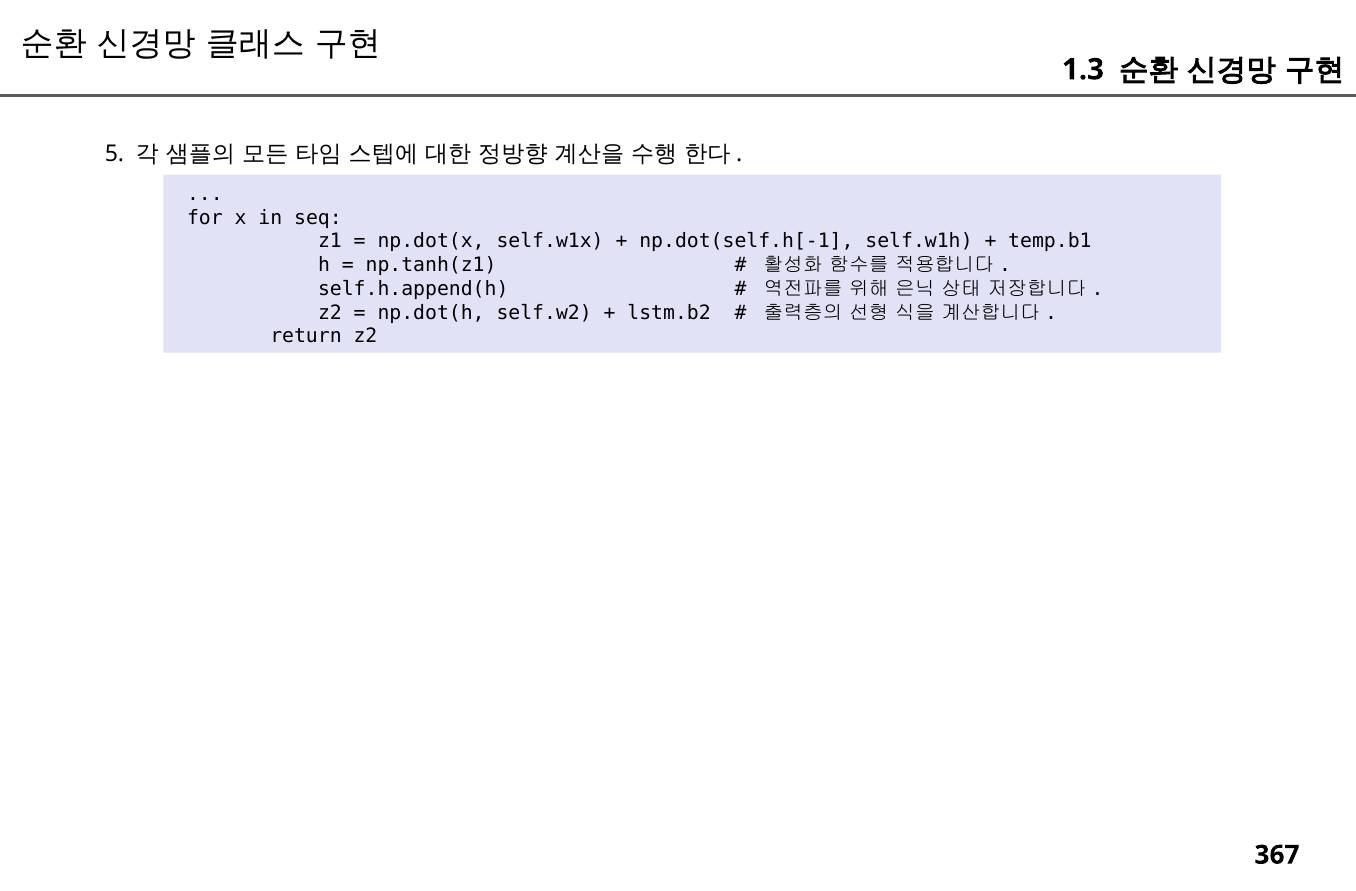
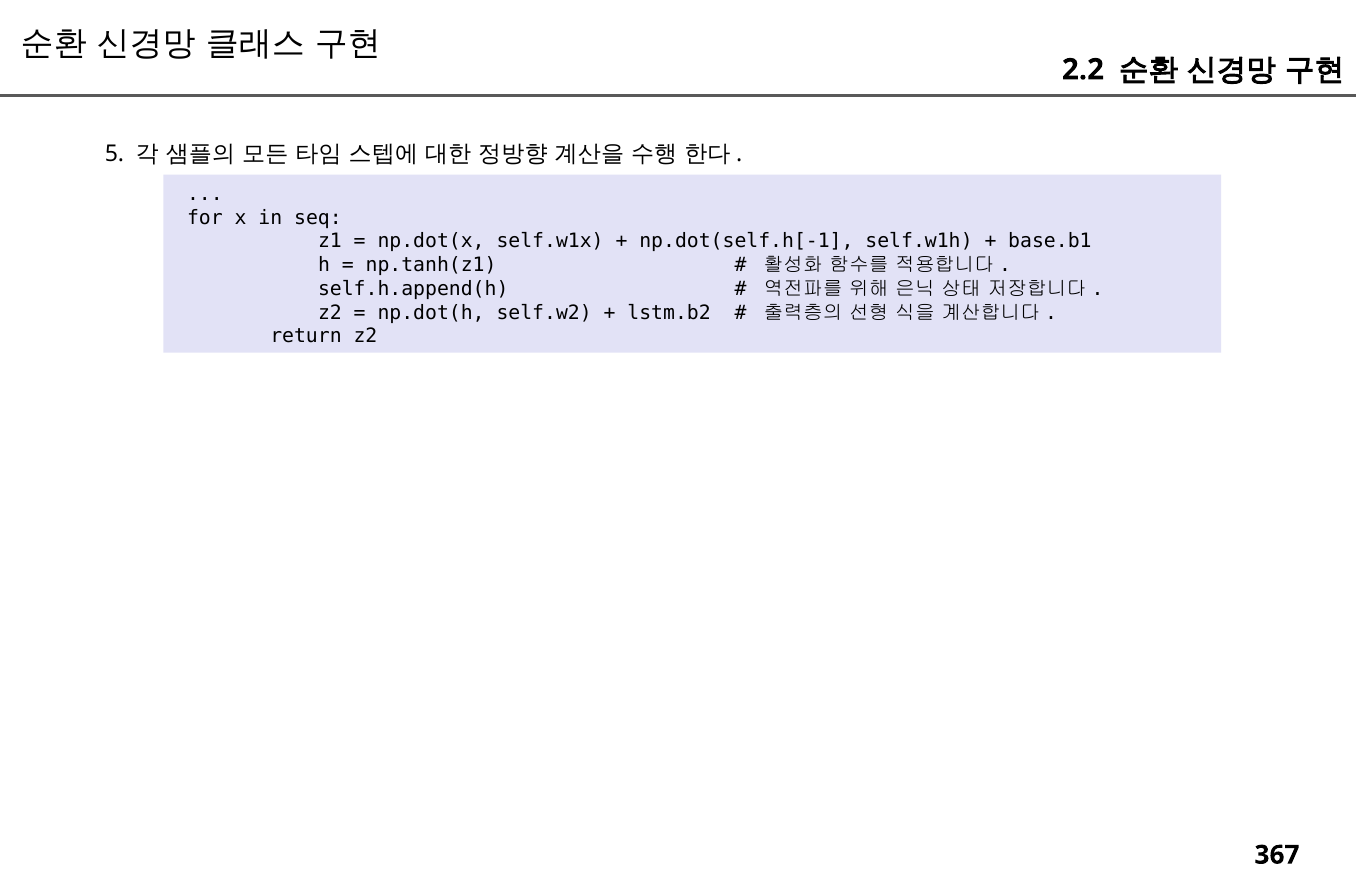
1.3: 1.3 -> 2.2
temp.b1: temp.b1 -> base.b1
